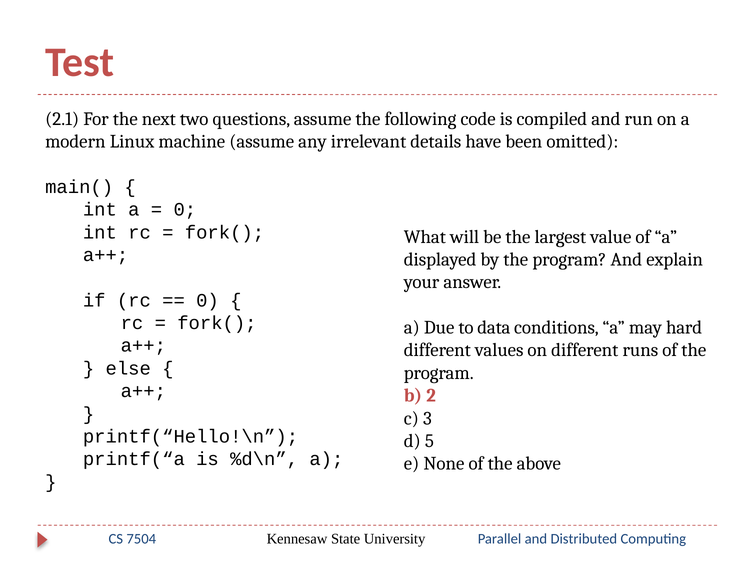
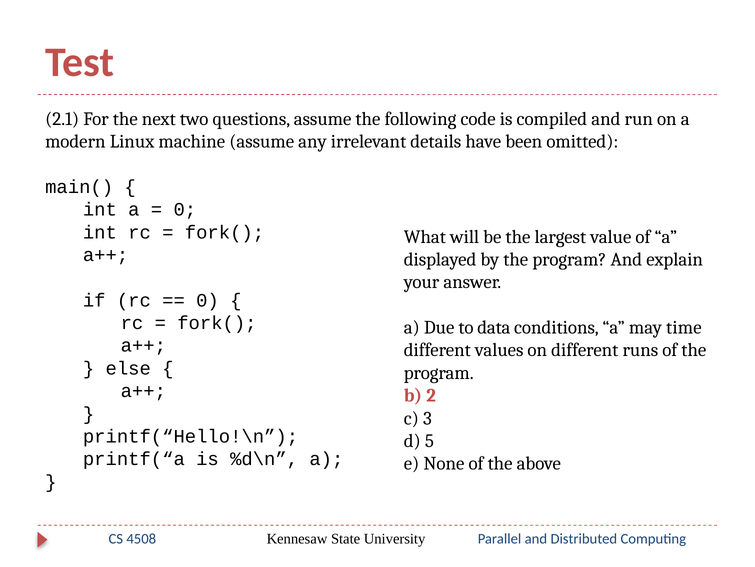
hard: hard -> time
7504: 7504 -> 4508
